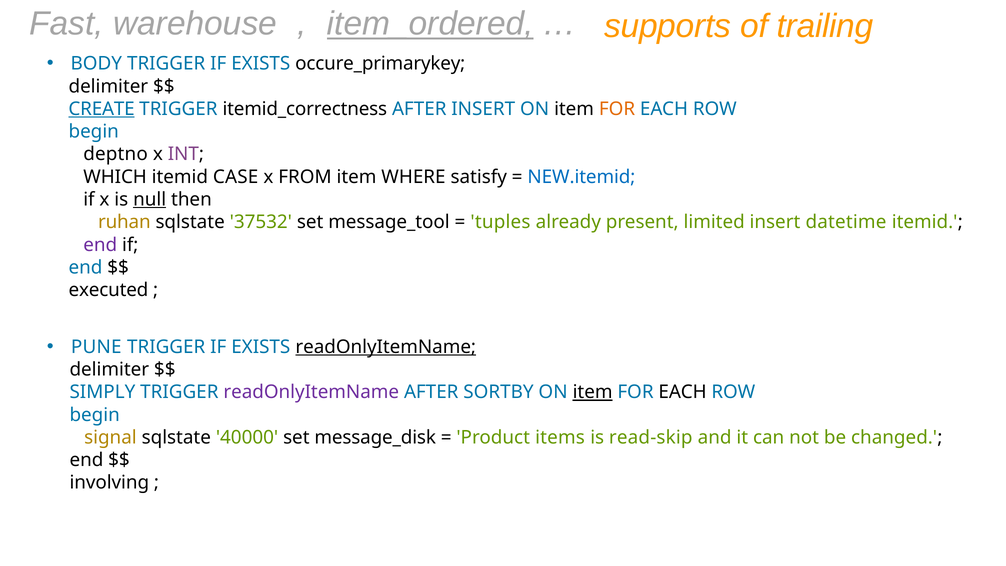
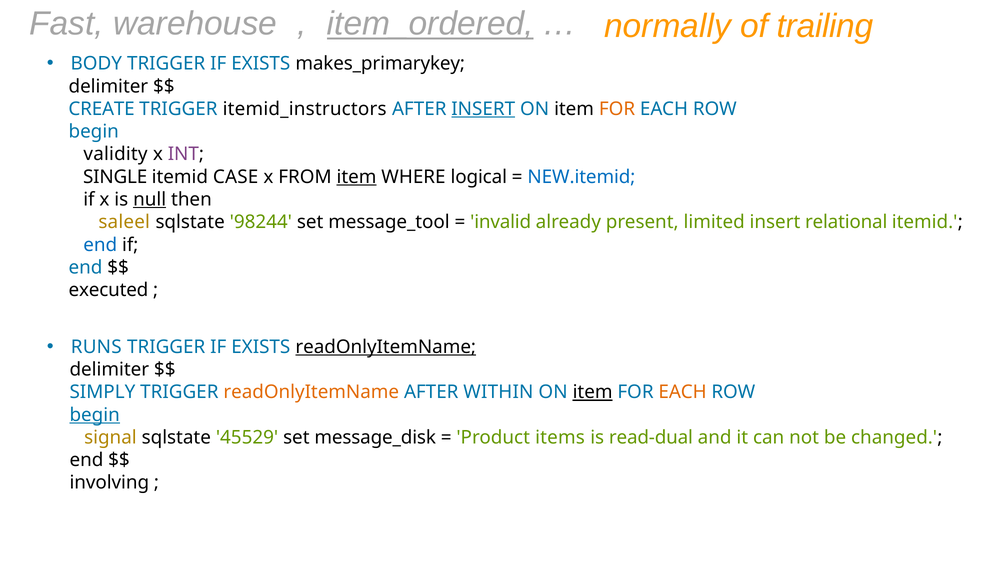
supports: supports -> normally
occure_primarykey: occure_primarykey -> makes_primarykey
CREATE underline: present -> none
itemid_correctness: itemid_correctness -> itemid_instructors
INSERT at (483, 109) underline: none -> present
deptno: deptno -> validity
WHICH: WHICH -> SINGLE
item at (357, 177) underline: none -> present
satisfy: satisfy -> logical
ruhan: ruhan -> saleel
37532: 37532 -> 98244
tuples: tuples -> invalid
datetime: datetime -> relational
end at (100, 245) colour: purple -> blue
PUNE: PUNE -> RUNS
readOnlyItemName at (311, 392) colour: purple -> orange
SORTBY: SORTBY -> WITHIN
EACH at (683, 392) colour: black -> orange
begin at (95, 415) underline: none -> present
40000: 40000 -> 45529
read-skip: read-skip -> read-dual
